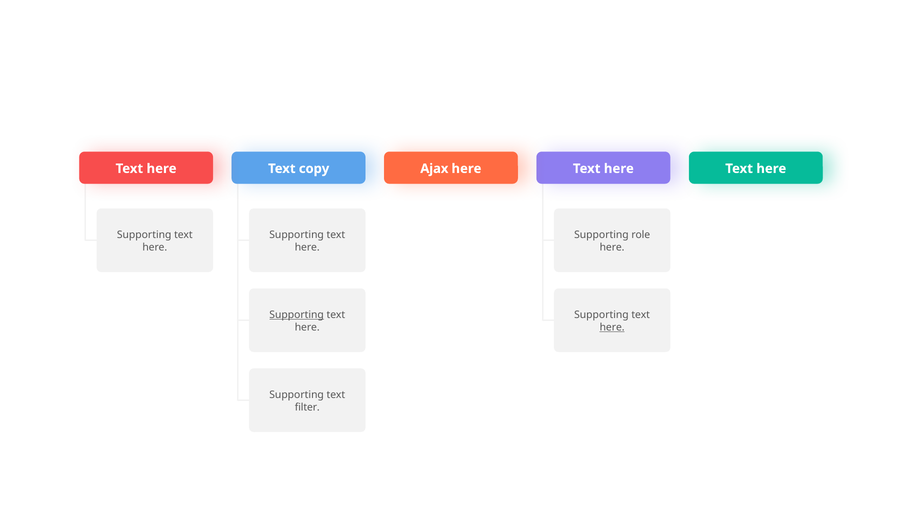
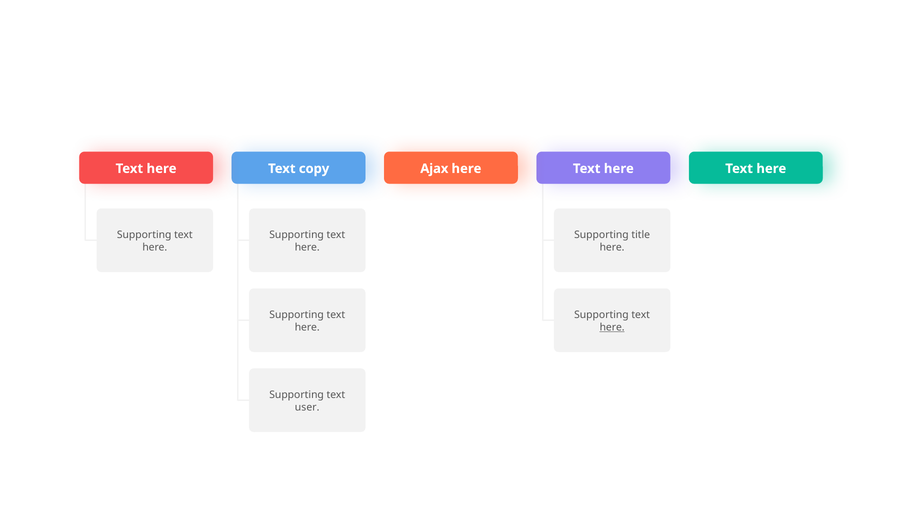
role: role -> title
Supporting at (297, 314) underline: present -> none
filter: filter -> user
